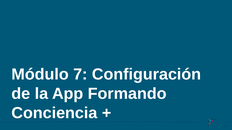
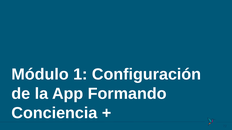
7: 7 -> 1
